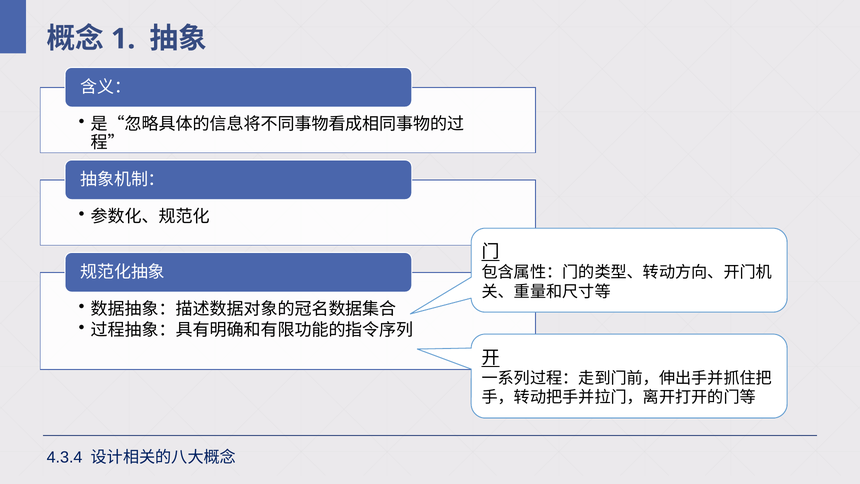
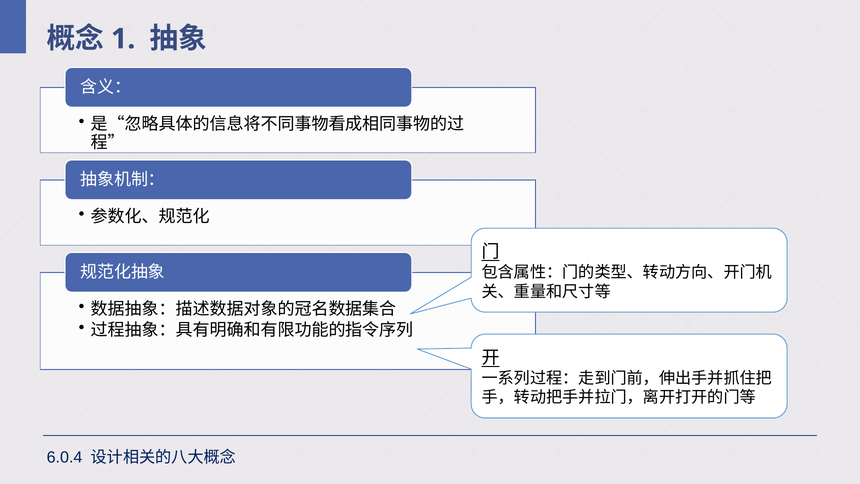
4.3.4: 4.3.4 -> 6.0.4
